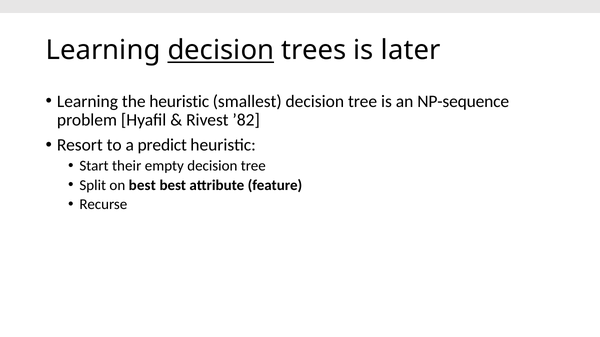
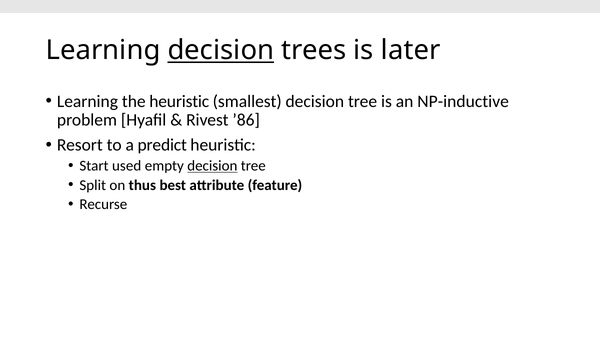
NP-sequence: NP-sequence -> NP-inductive
’82: ’82 -> ’86
their: their -> used
decision at (212, 166) underline: none -> present
on best: best -> thus
